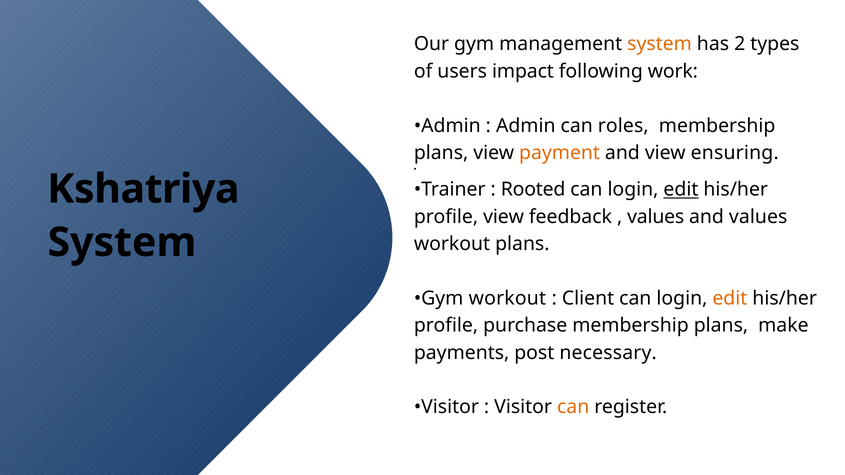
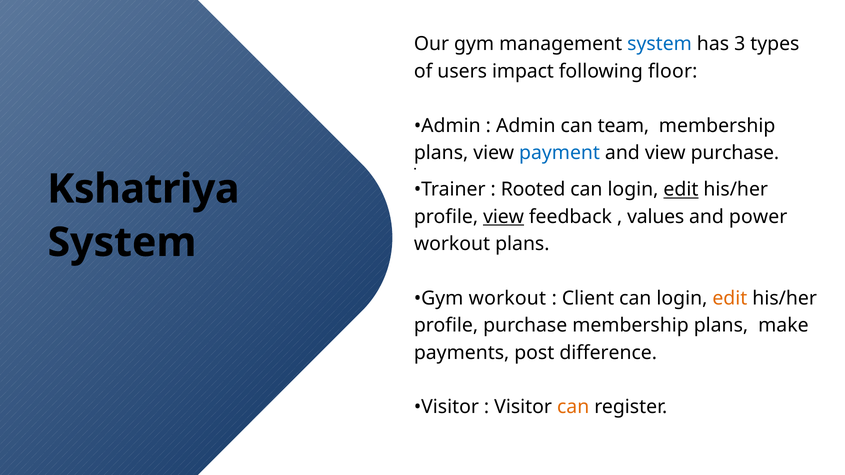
system at (660, 44) colour: orange -> blue
2: 2 -> 3
work: work -> floor
roles: roles -> team
payment colour: orange -> blue
view ensuring: ensuring -> purchase
view at (504, 217) underline: none -> present
and values: values -> power
necessary: necessary -> difference
